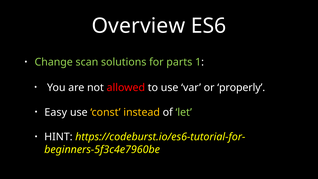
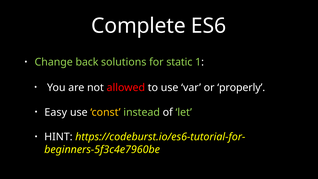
Overview: Overview -> Complete
scan: scan -> back
parts: parts -> static
instead colour: yellow -> light green
